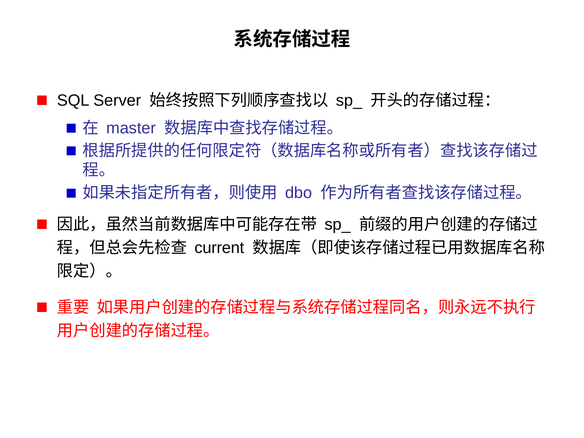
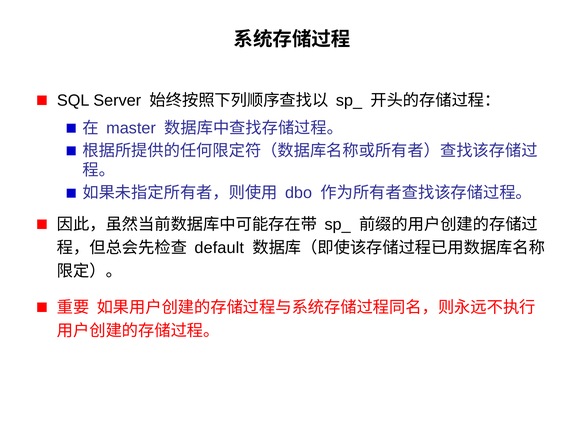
current: current -> default
